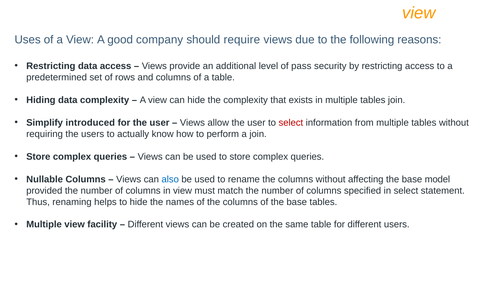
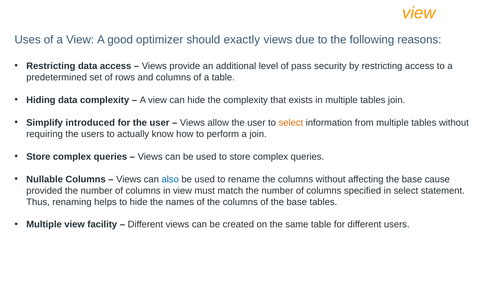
company: company -> optimizer
require: require -> exactly
select at (291, 122) colour: red -> orange
model: model -> cause
